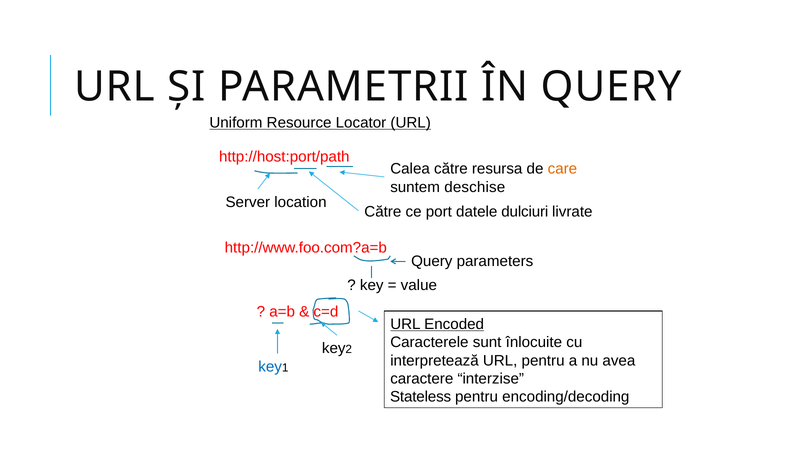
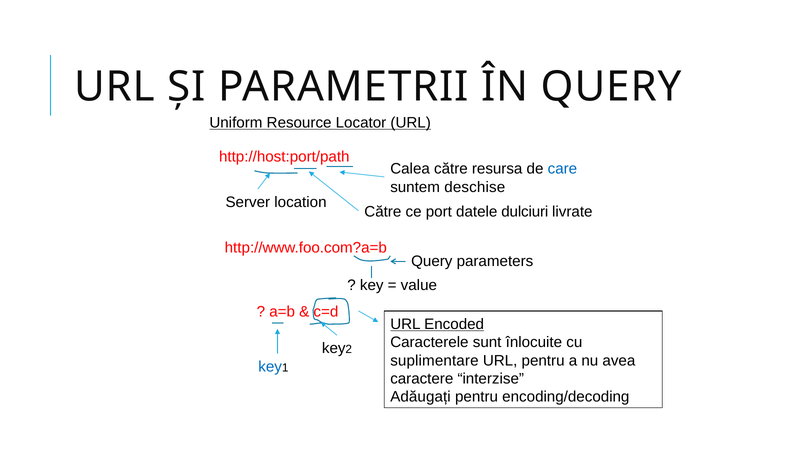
care colour: orange -> blue
interpretează: interpretează -> suplimentare
Stateless: Stateless -> Adăugați
